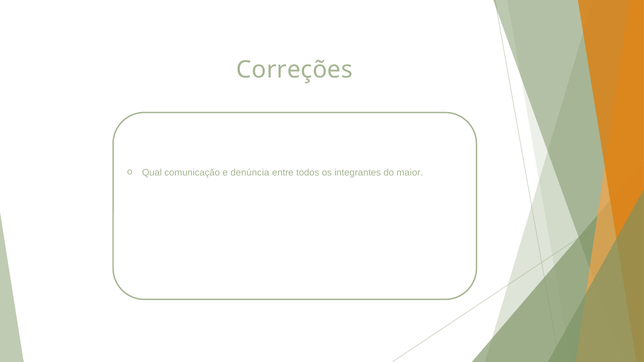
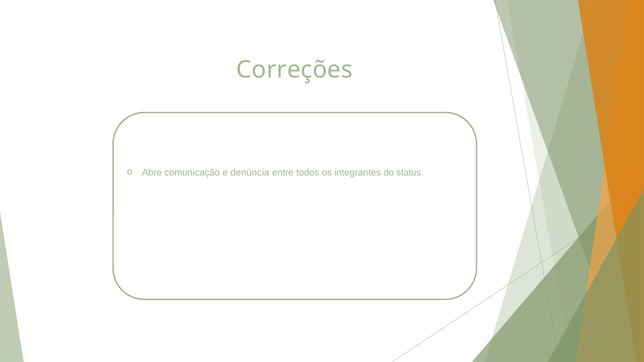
Qual: Qual -> Abre
maior: maior -> status
